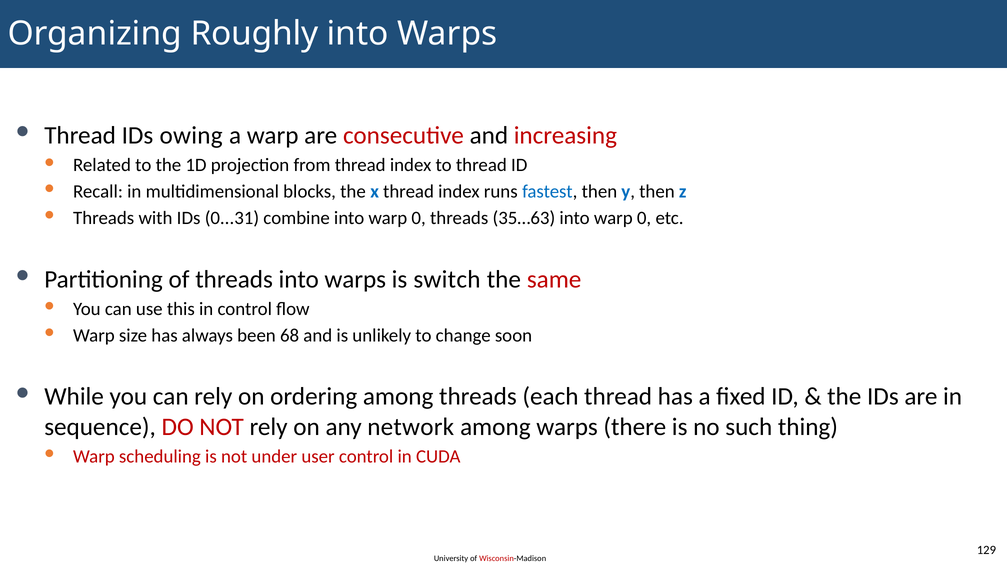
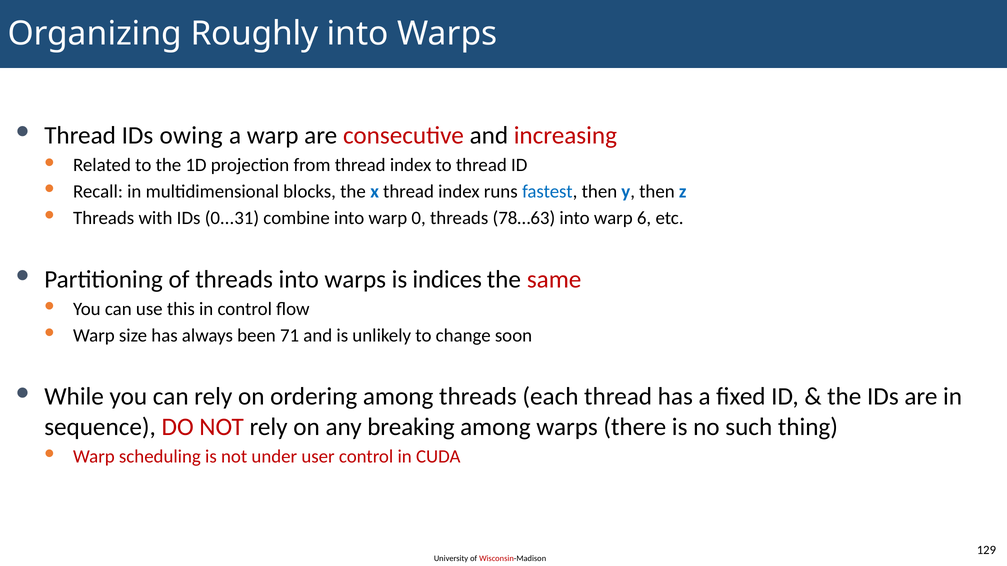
35…63: 35…63 -> 78…63
0 at (644, 218): 0 -> 6
switch: switch -> indices
68: 68 -> 71
network: network -> breaking
